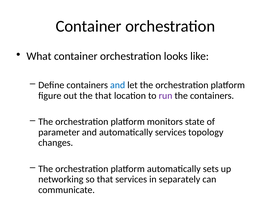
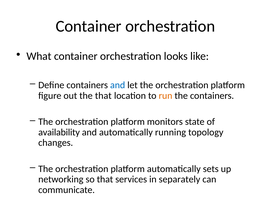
run colour: purple -> orange
parameter: parameter -> availability
automatically services: services -> running
